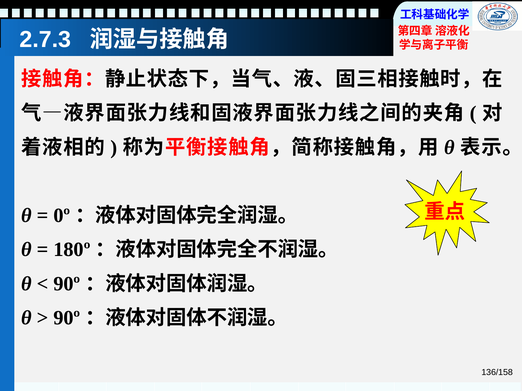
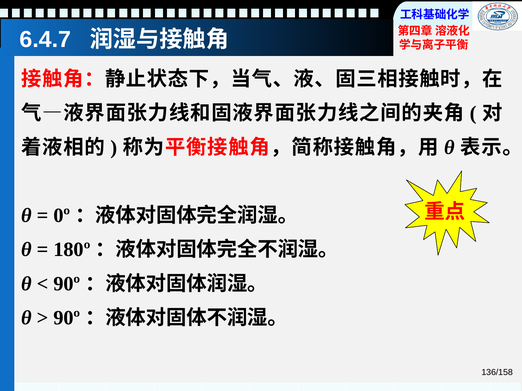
2.7.3: 2.7.3 -> 6.4.7
